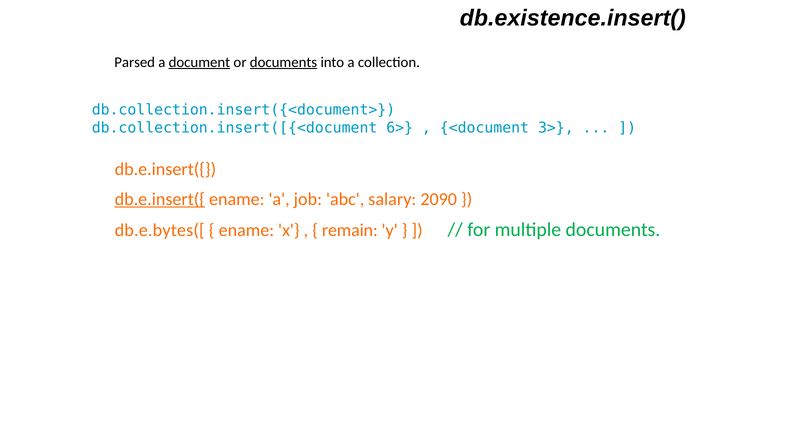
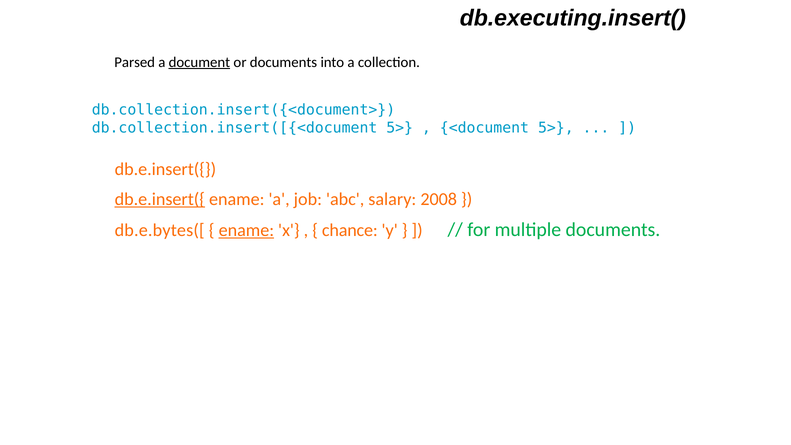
db.existence.insert(: db.existence.insert( -> db.executing.insert(
documents at (284, 62) underline: present -> none
db.collection.insert([{<document 6>: 6> -> 5>
<document 3>: 3> -> 5>
2090: 2090 -> 2008
ename at (246, 230) underline: none -> present
remain: remain -> chance
